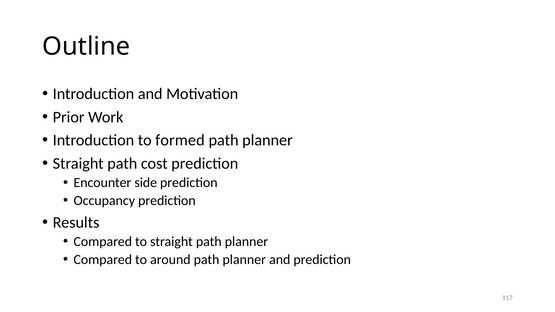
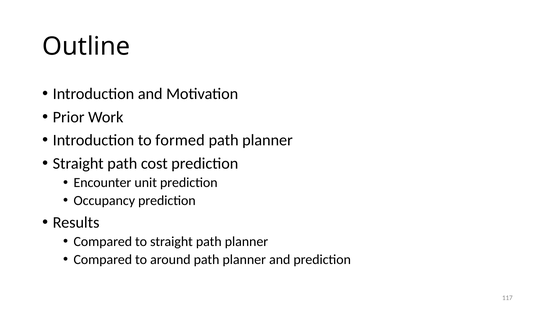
side: side -> unit
